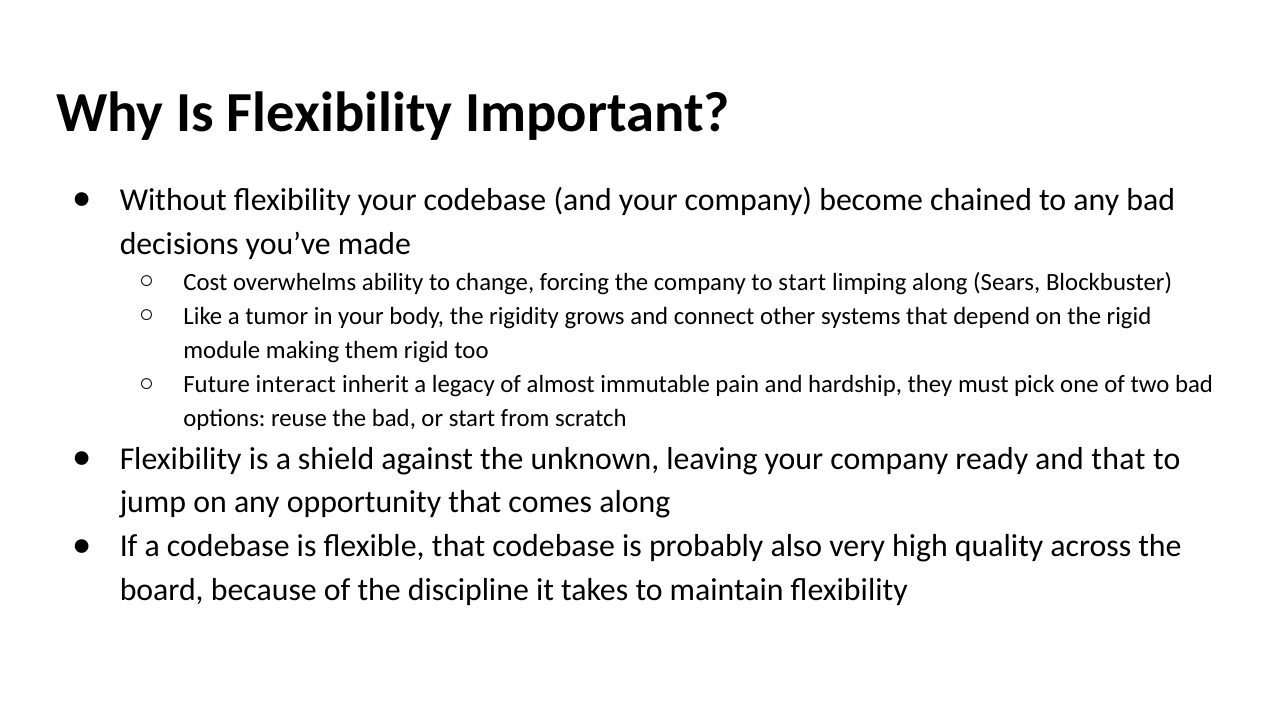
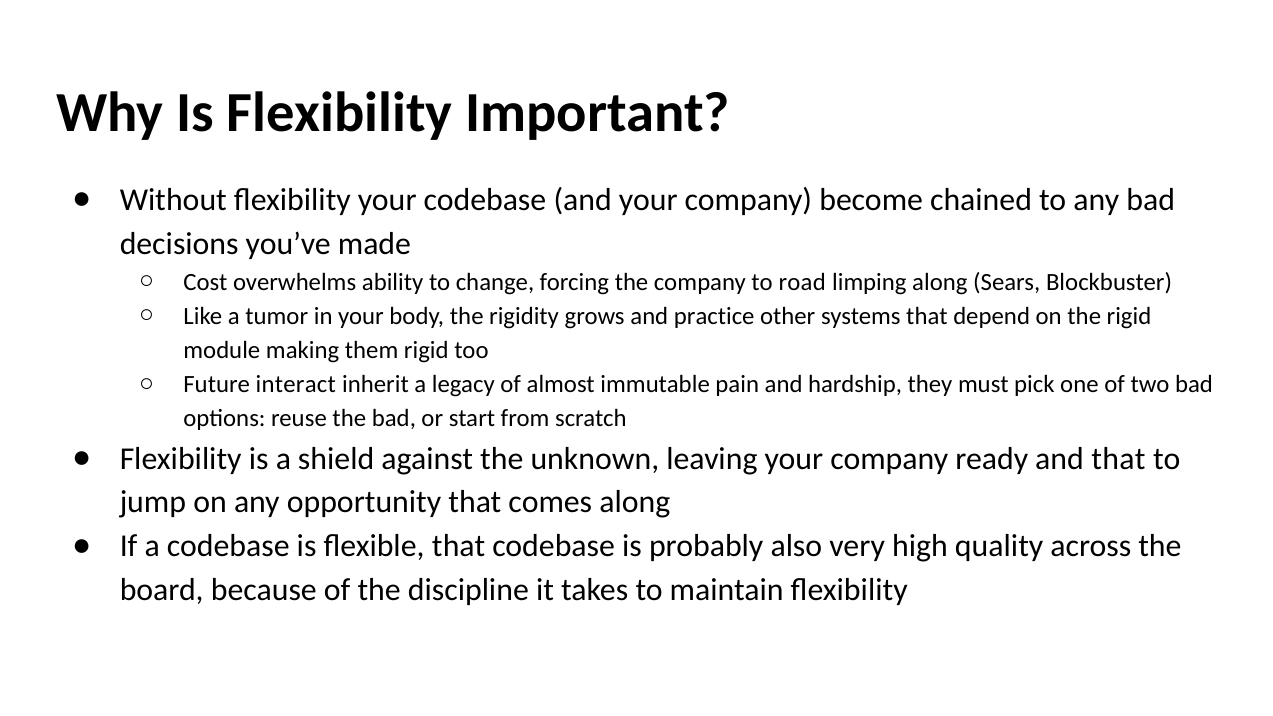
to start: start -> road
connect: connect -> practice
